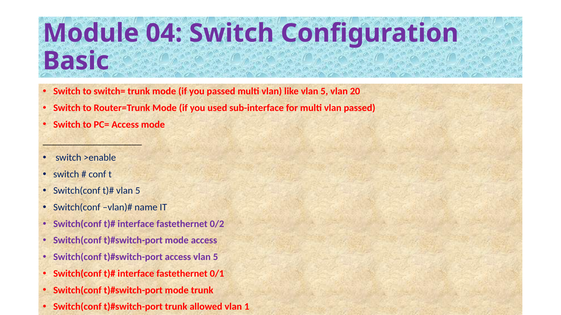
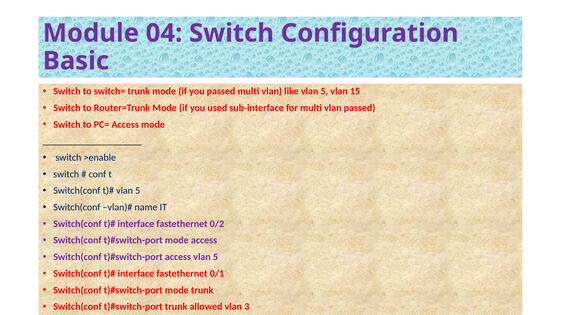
20: 20 -> 15
1: 1 -> 3
